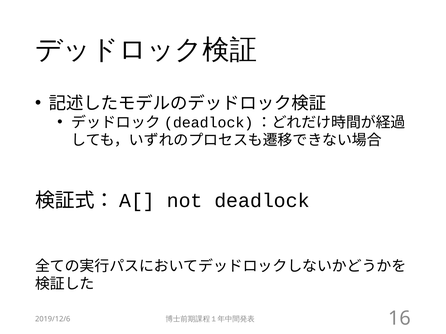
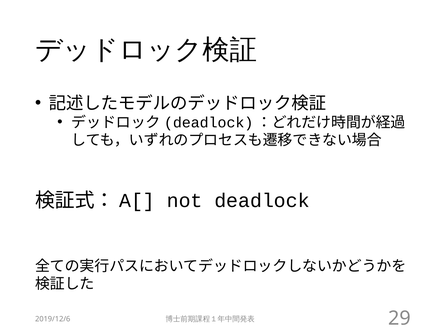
16: 16 -> 29
